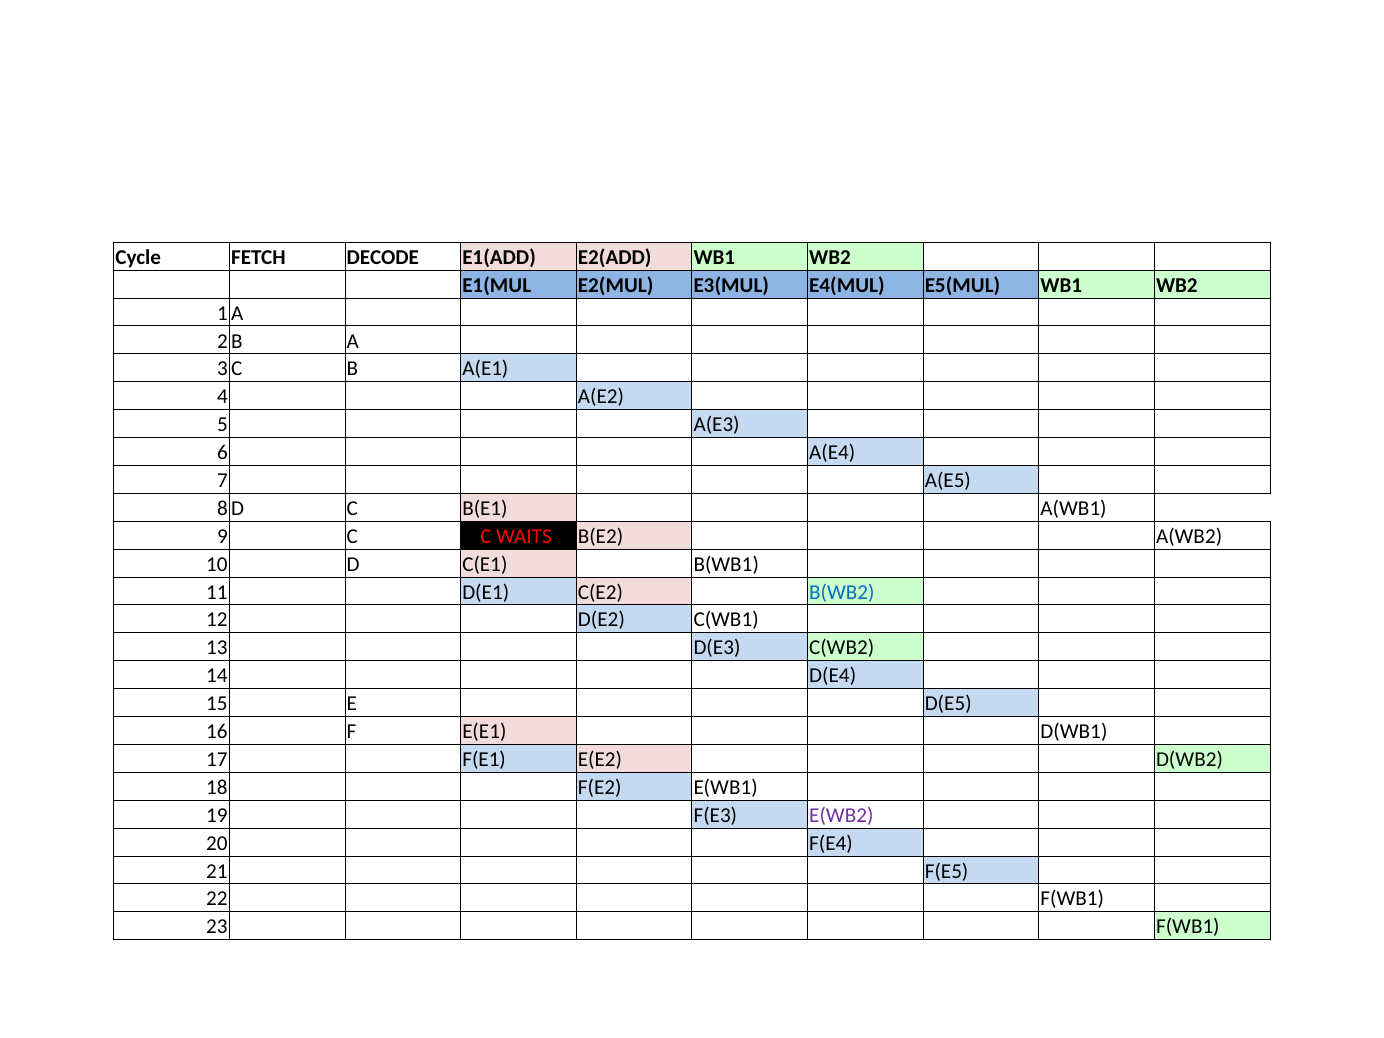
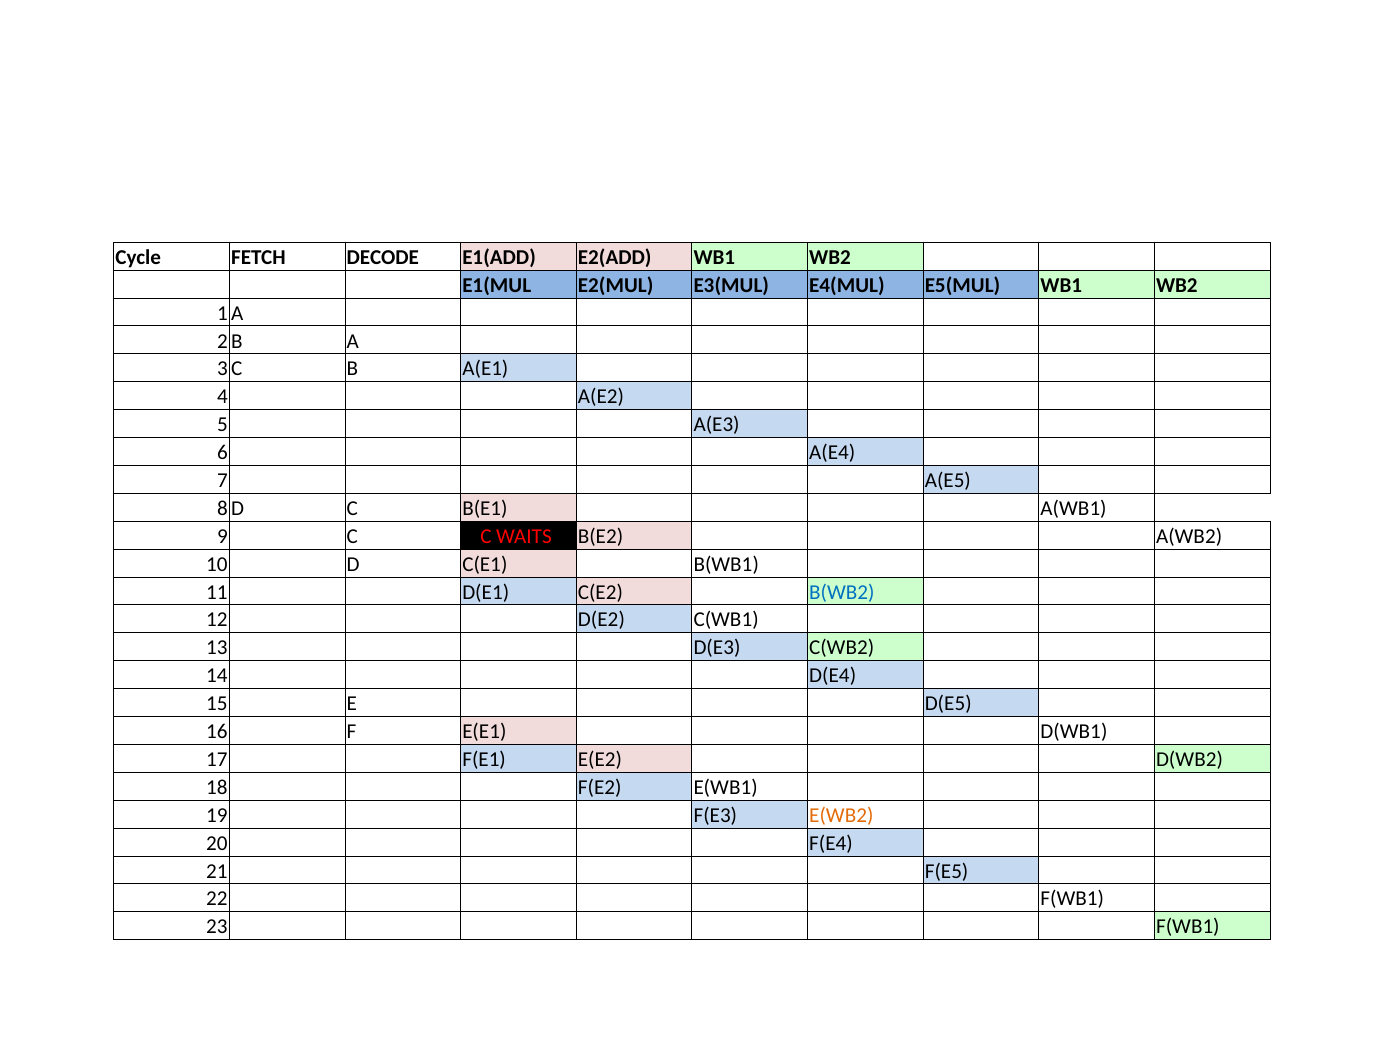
E(WB2 colour: purple -> orange
